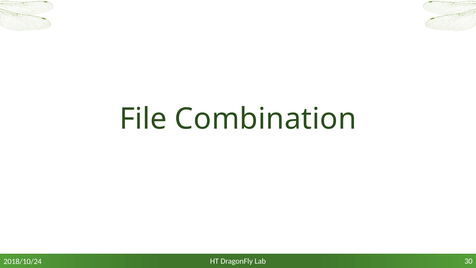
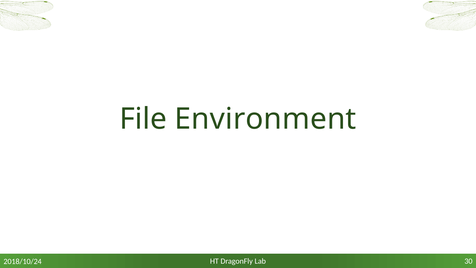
Combination: Combination -> Environment
